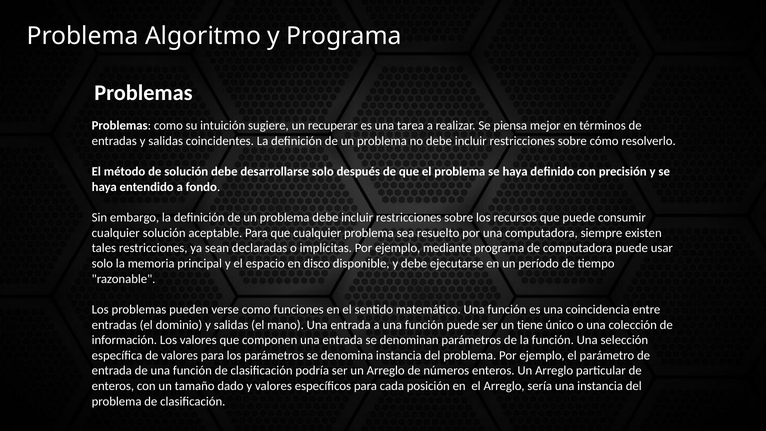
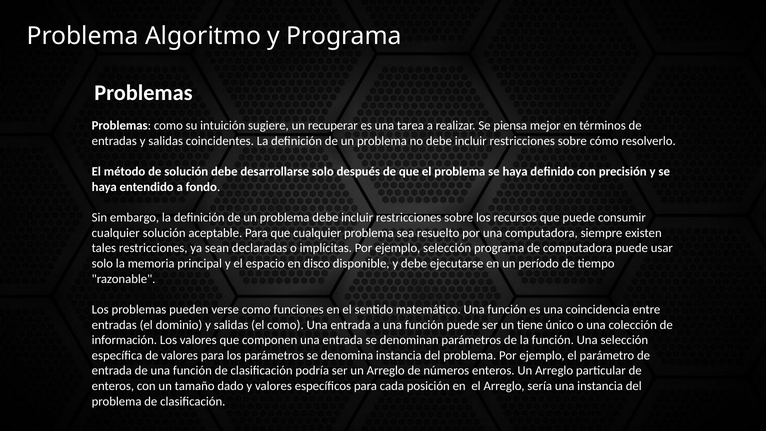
ejemplo mediante: mediante -> selección
el mano: mano -> como
